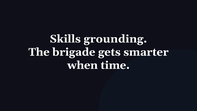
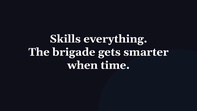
grounding: grounding -> everything
